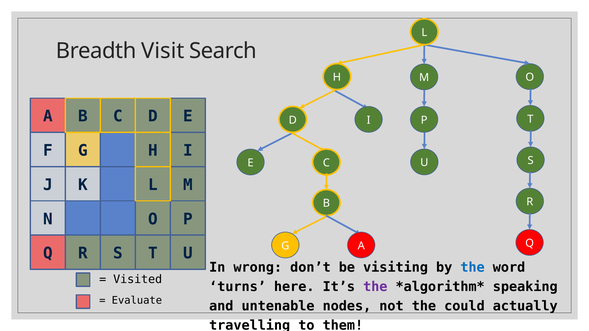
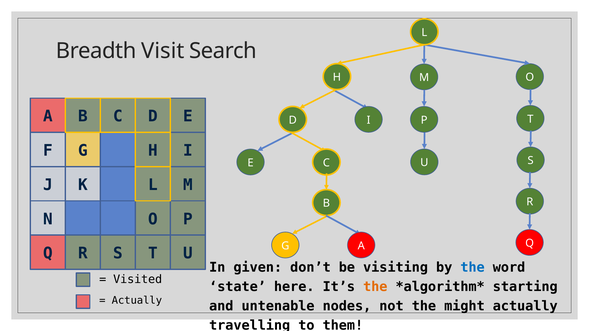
wrong: wrong -> given
turns: turns -> state
the at (375, 287) colour: purple -> orange
speaking: speaking -> starting
Evaluate at (137, 301): Evaluate -> Actually
could: could -> might
